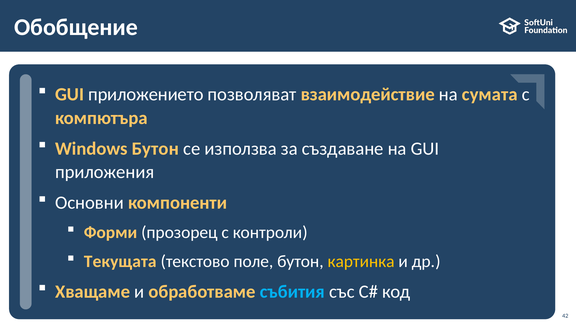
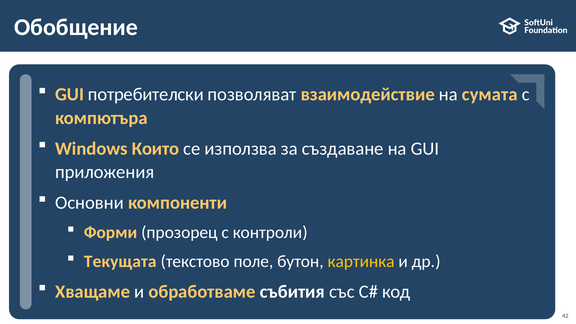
приложението: приложението -> потребителски
Windows Бутон: Бутон -> Които
събития colour: light blue -> white
